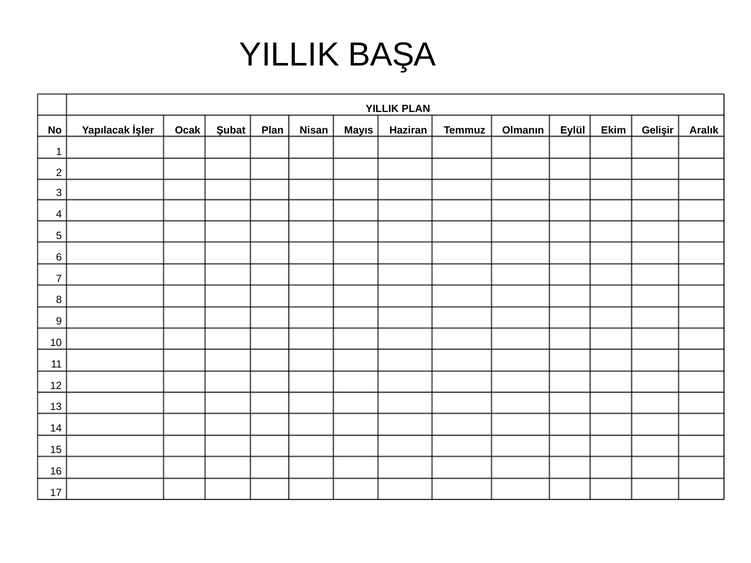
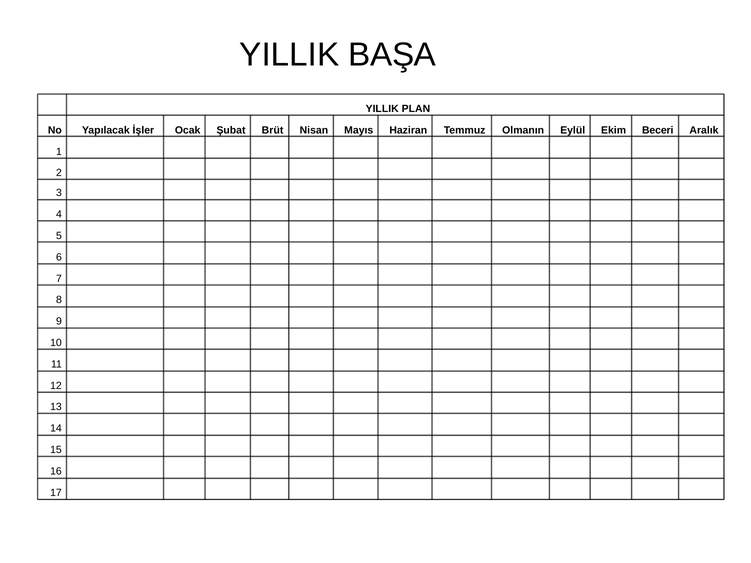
Şubat Plan: Plan -> Brüt
Gelişir: Gelişir -> Beceri
